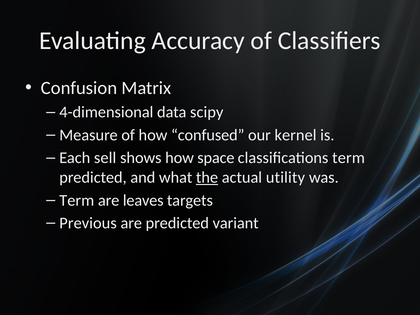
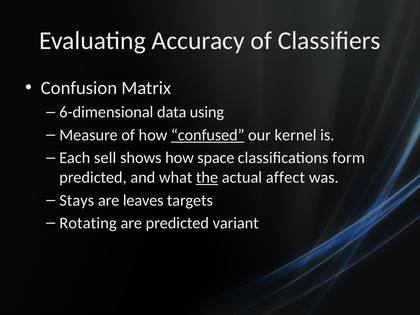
4-dimensional: 4-dimensional -> 6-dimensional
scipy: scipy -> using
confused underline: none -> present
classifications term: term -> form
utility: utility -> affect
Term at (77, 200): Term -> Stays
Previous: Previous -> Rotating
